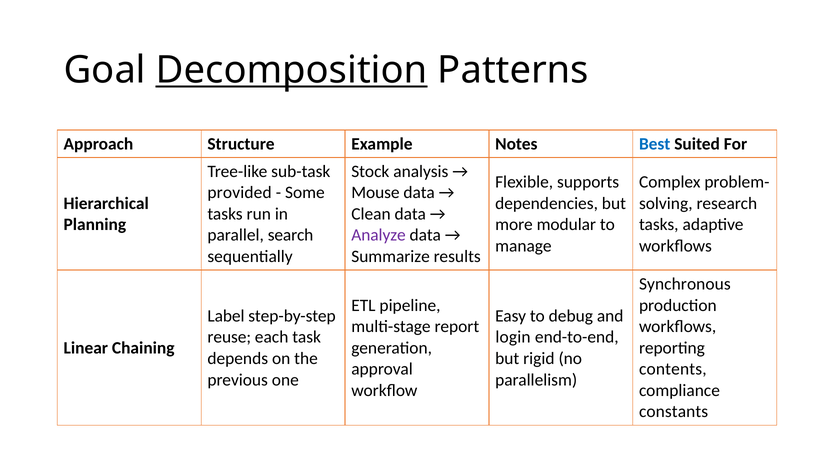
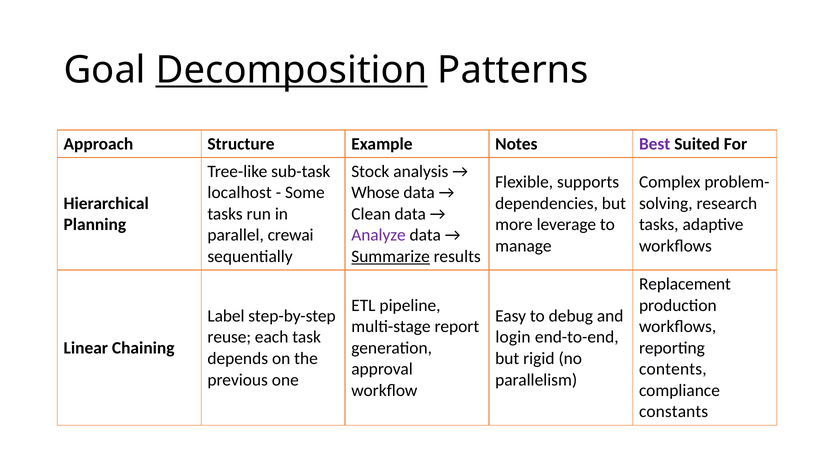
Best colour: blue -> purple
provided: provided -> localhost
Mouse: Mouse -> Whose
modular: modular -> leverage
search: search -> crewai
Summarize underline: none -> present
Synchronous: Synchronous -> Replacement
